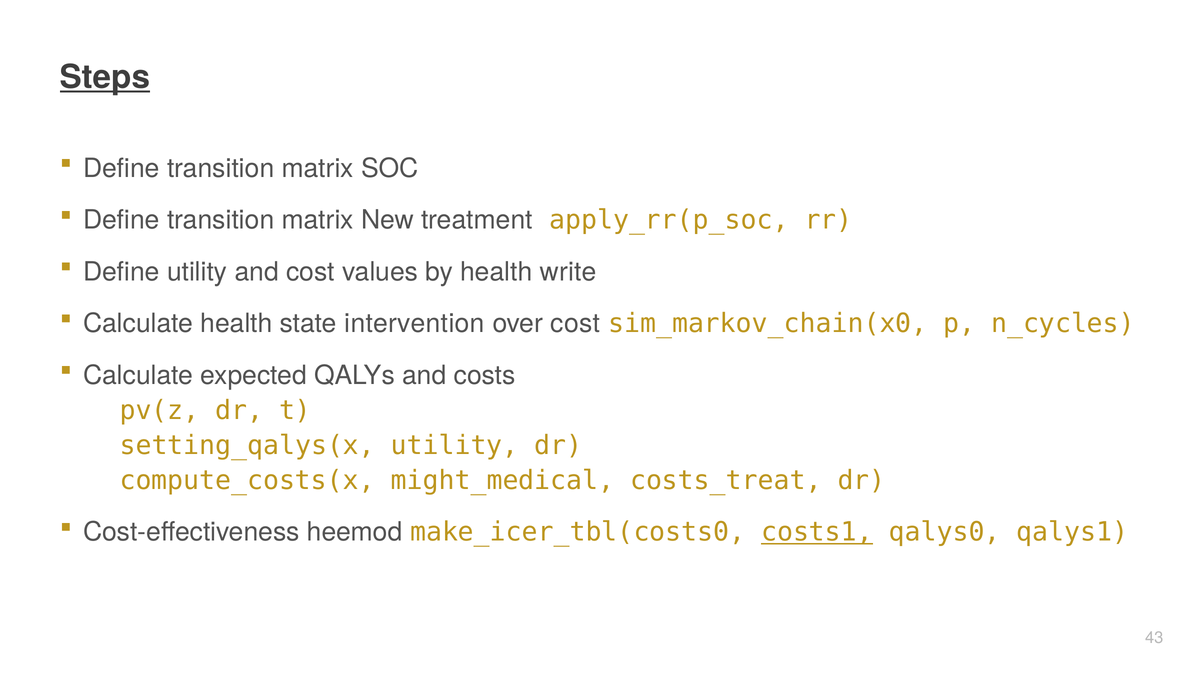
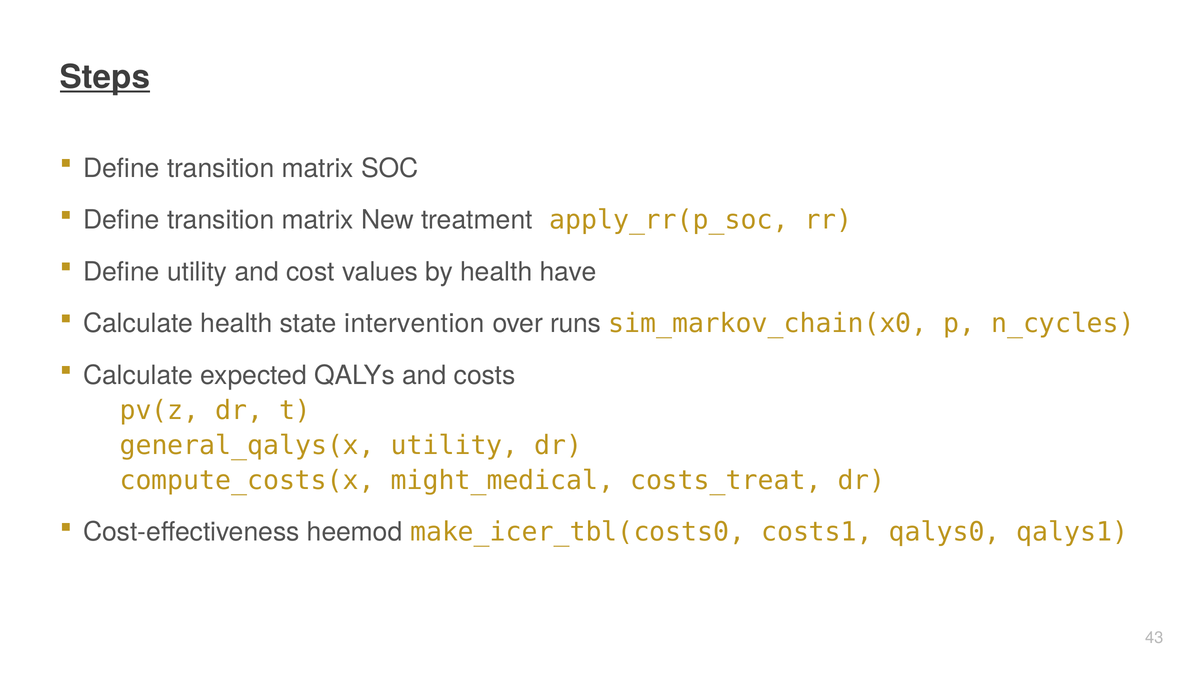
write: write -> have
over cost: cost -> runs
setting_qalys(x: setting_qalys(x -> general_qalys(x
costs1 underline: present -> none
